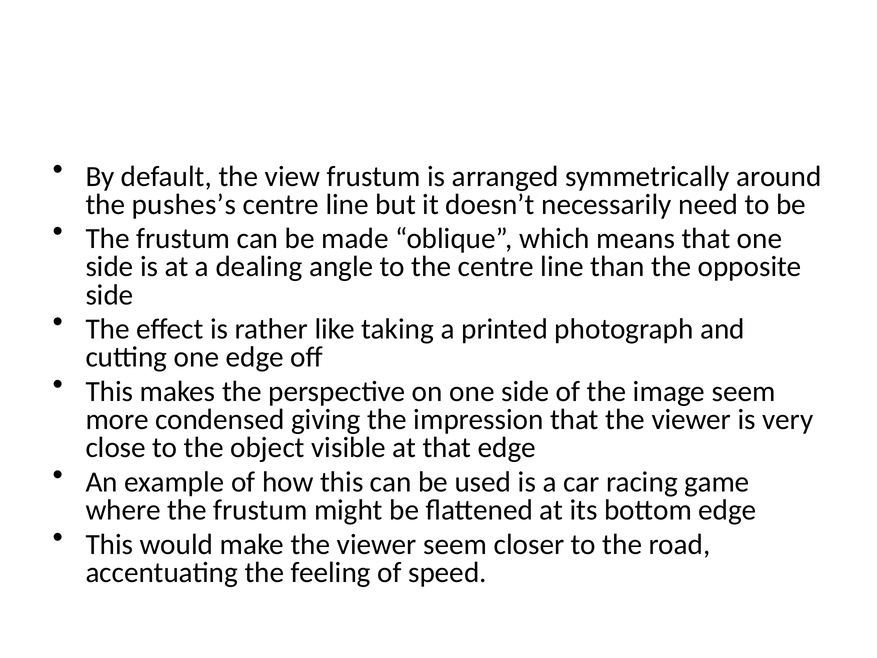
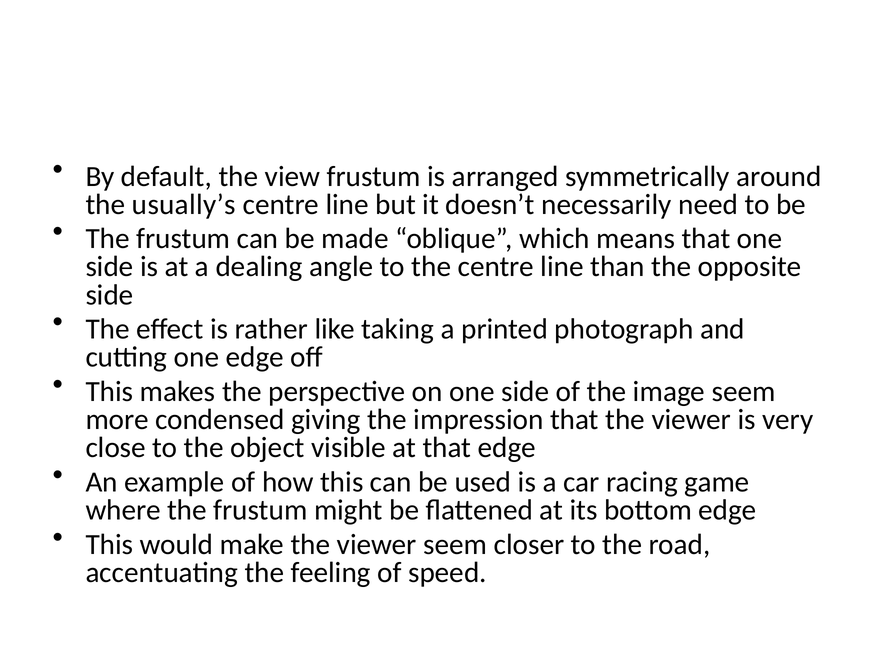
pushes’s: pushes’s -> usually’s
